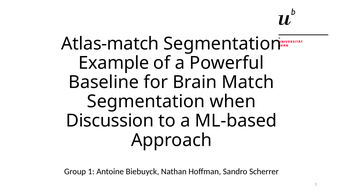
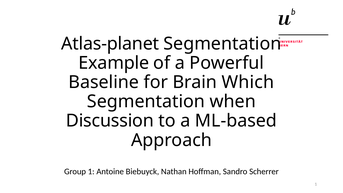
Atlas-match: Atlas-match -> Atlas-planet
Match: Match -> Which
